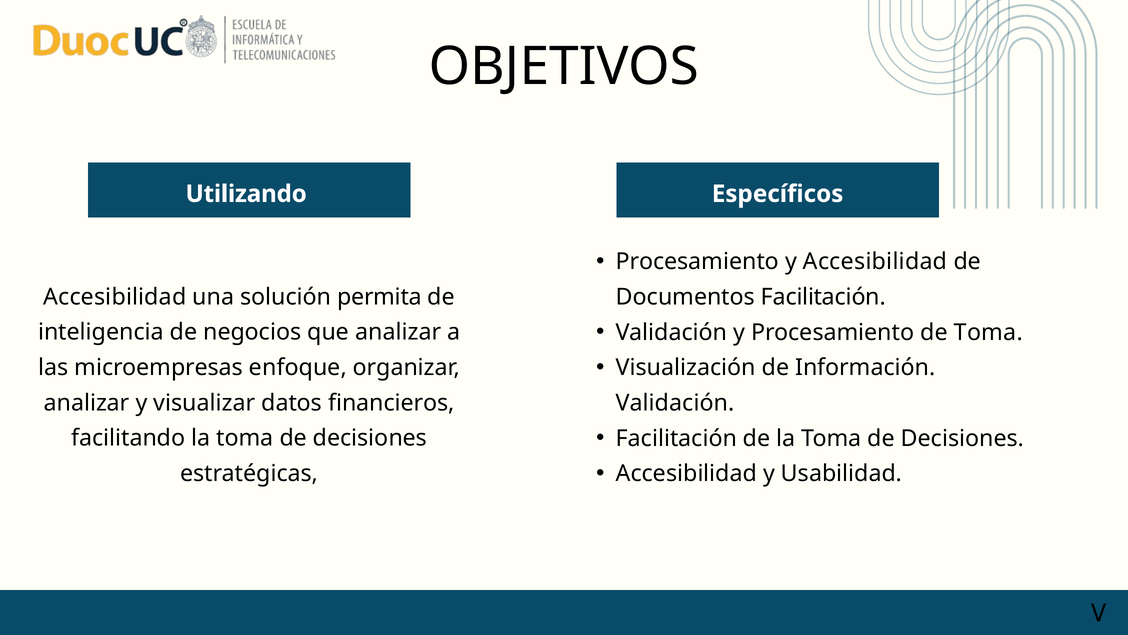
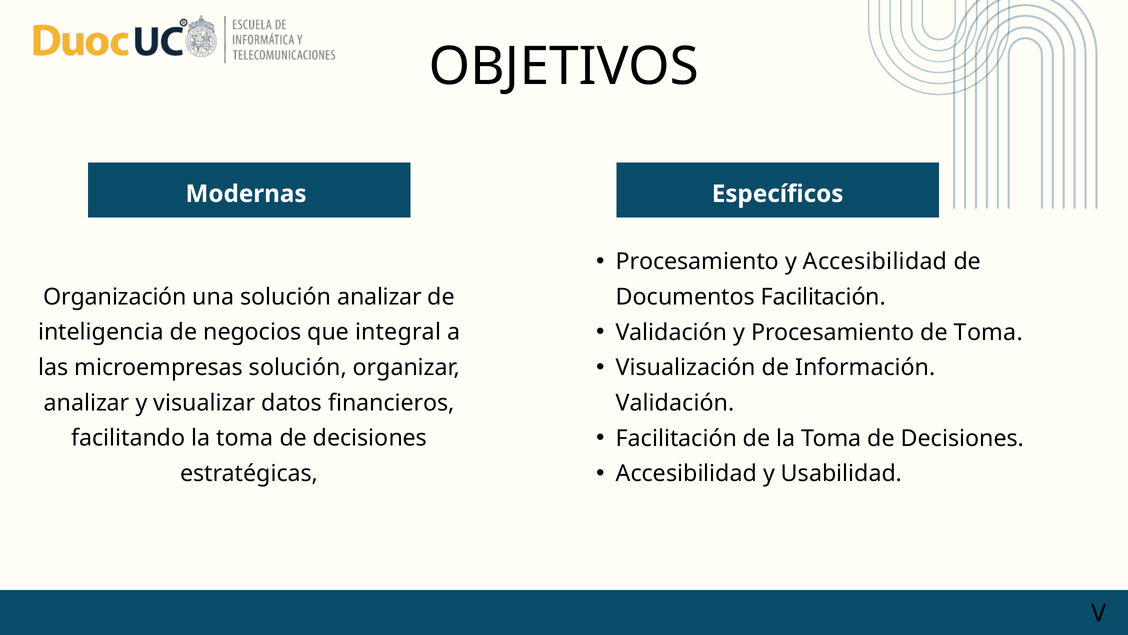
Utilizando: Utilizando -> Modernas
Accesibilidad at (115, 297): Accesibilidad -> Organización
solución permita: permita -> analizar
que analizar: analizar -> integral
microempresas enfoque: enfoque -> solución
